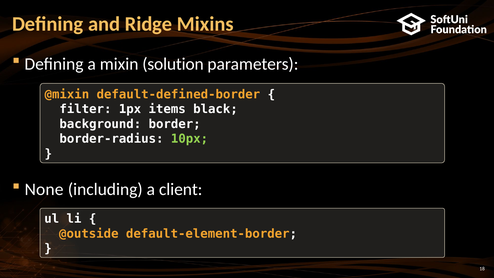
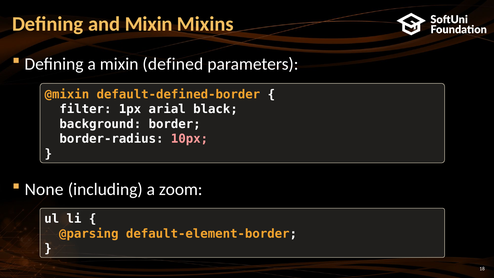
and Ridge: Ridge -> Mixin
solution: solution -> defined
items: items -> arial
10px colour: light green -> pink
client: client -> zoom
@outside: @outside -> @parsing
